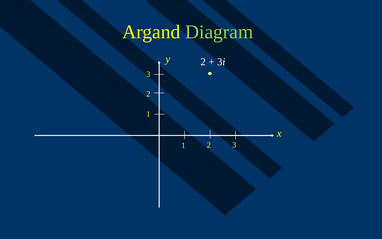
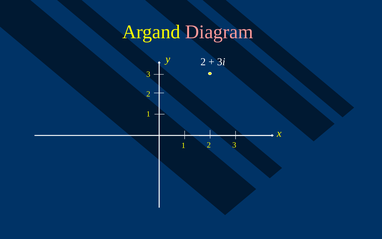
Diagram colour: light green -> pink
